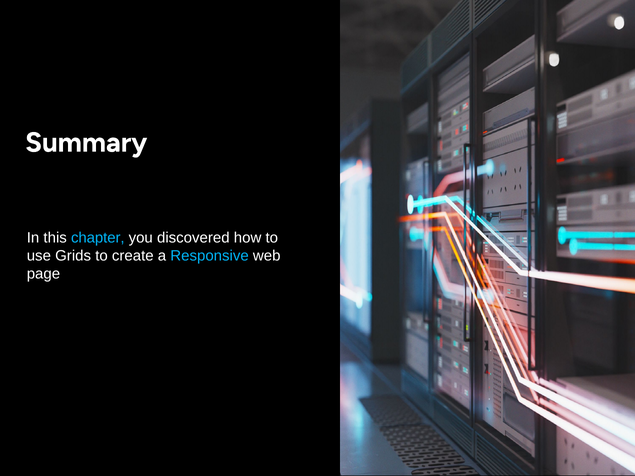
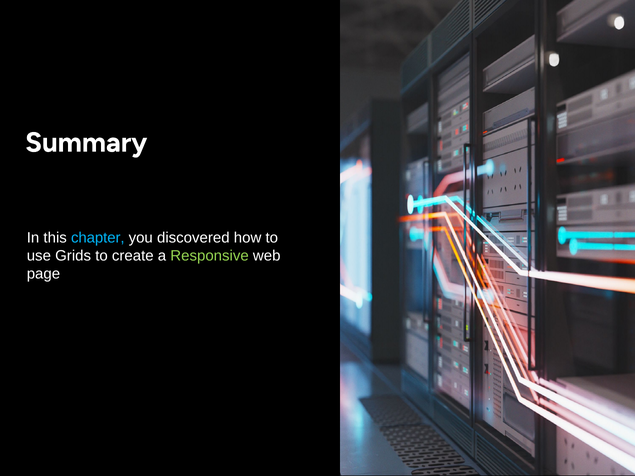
Responsive colour: light blue -> light green
